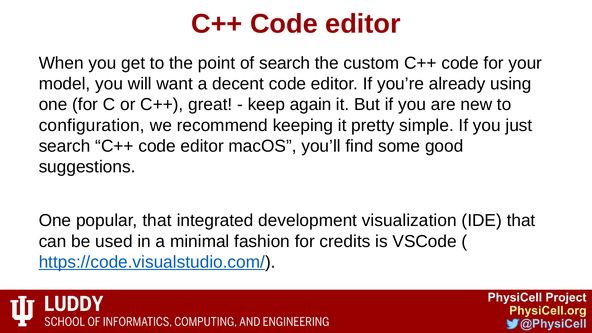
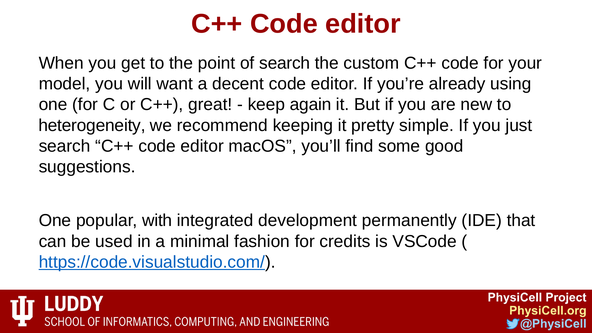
configuration: configuration -> heterogeneity
popular that: that -> with
visualization: visualization -> permanently
